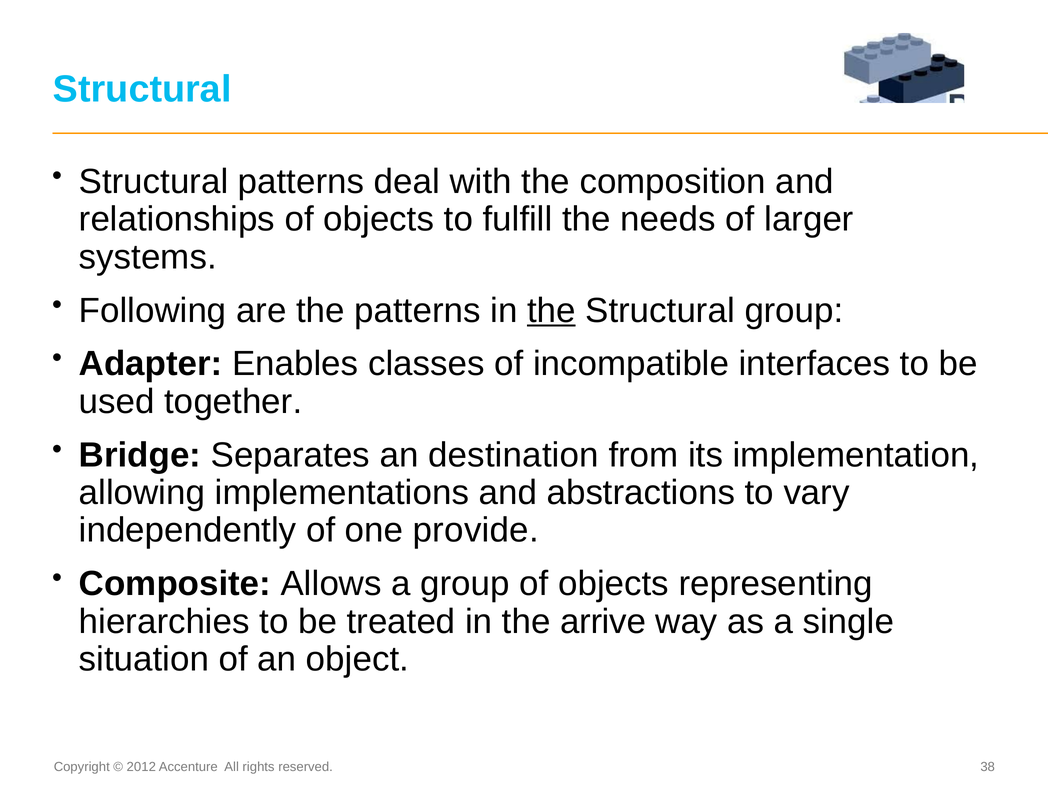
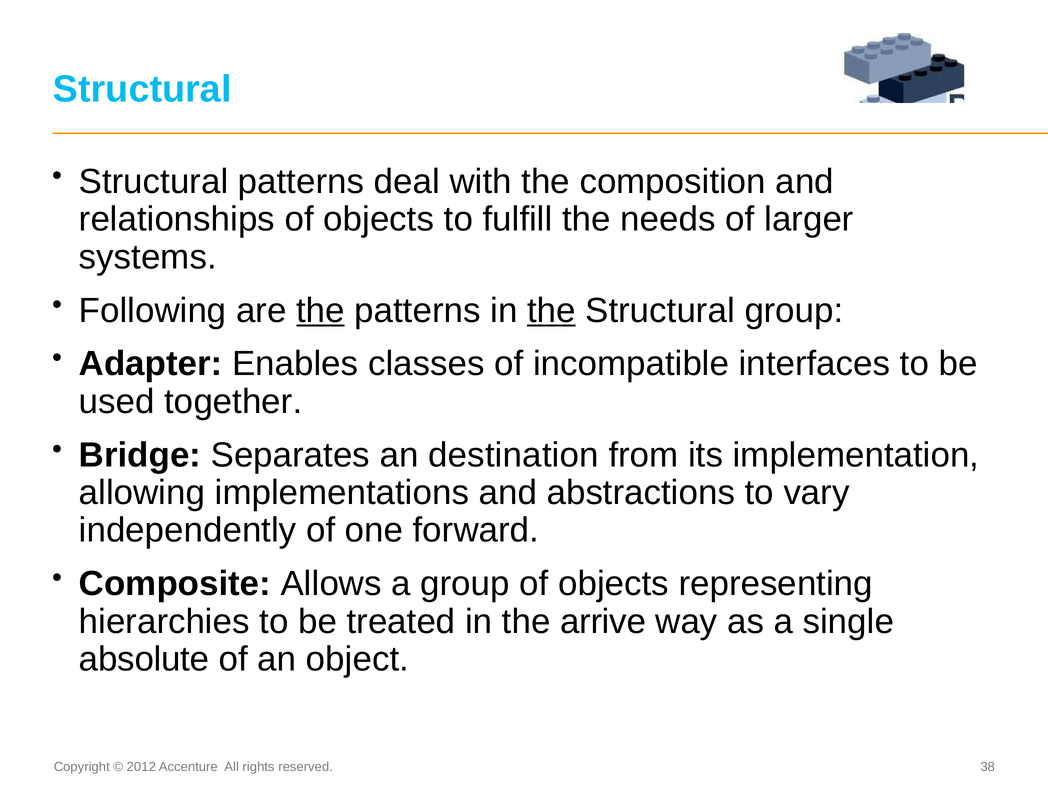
the at (320, 311) underline: none -> present
provide: provide -> forward
situation: situation -> absolute
